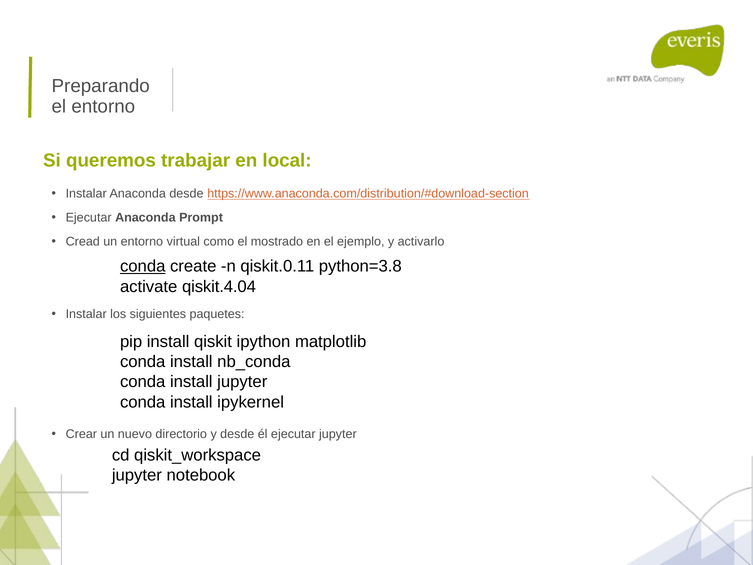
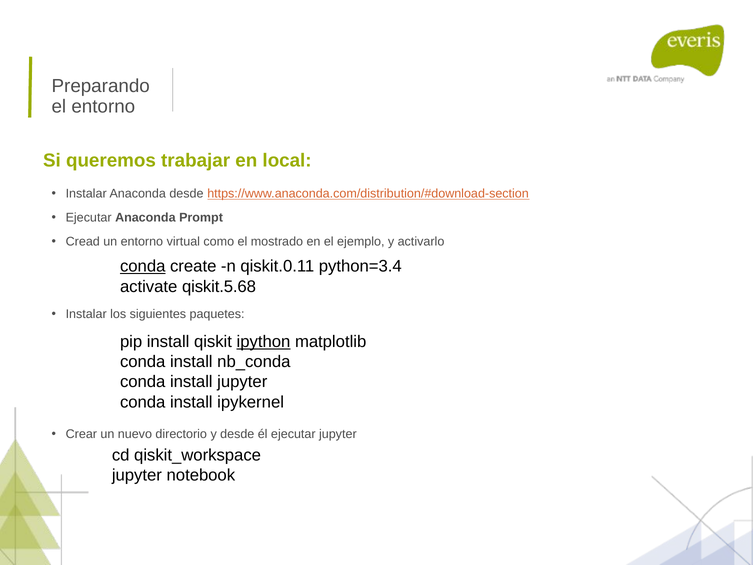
python=3.8: python=3.8 -> python=3.4
qiskit.4.04: qiskit.4.04 -> qiskit.5.68
ipython underline: none -> present
